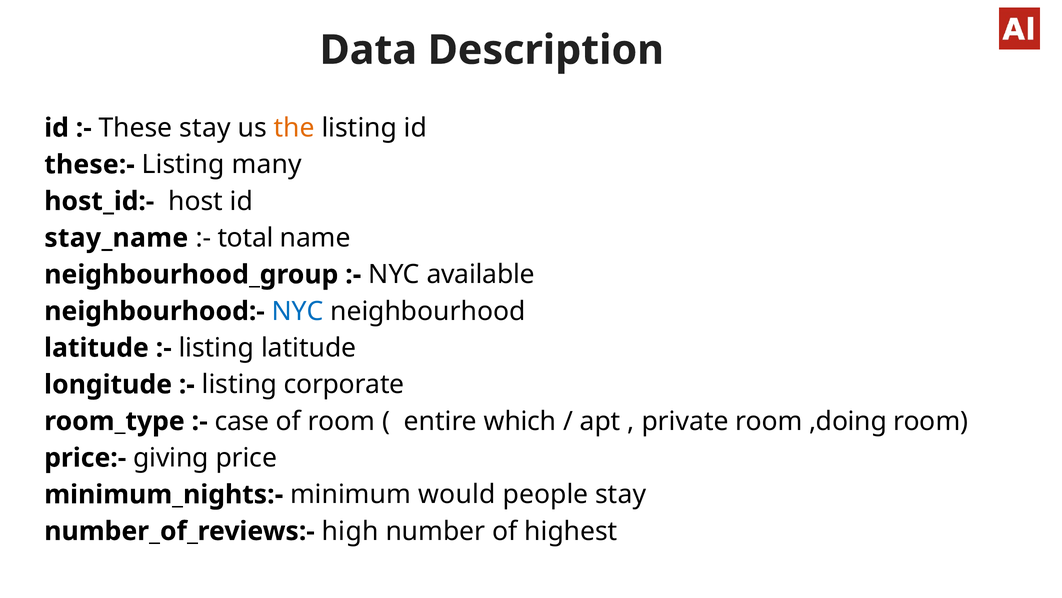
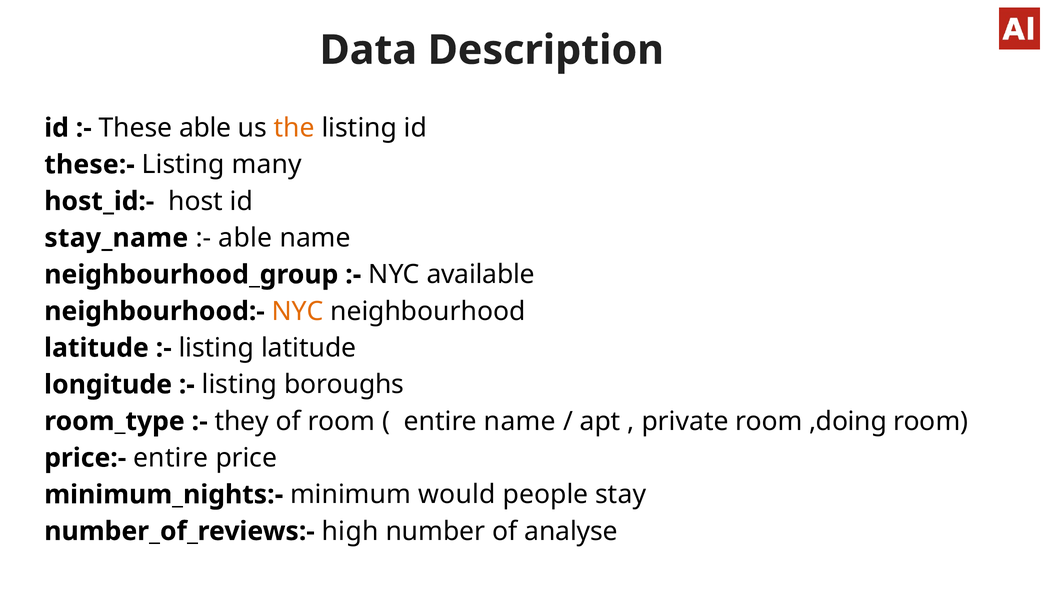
These stay: stay -> able
total at (246, 238): total -> able
NYC at (298, 311) colour: blue -> orange
corporate: corporate -> boroughs
case: case -> they
entire which: which -> name
price:- giving: giving -> entire
highest: highest -> analyse
